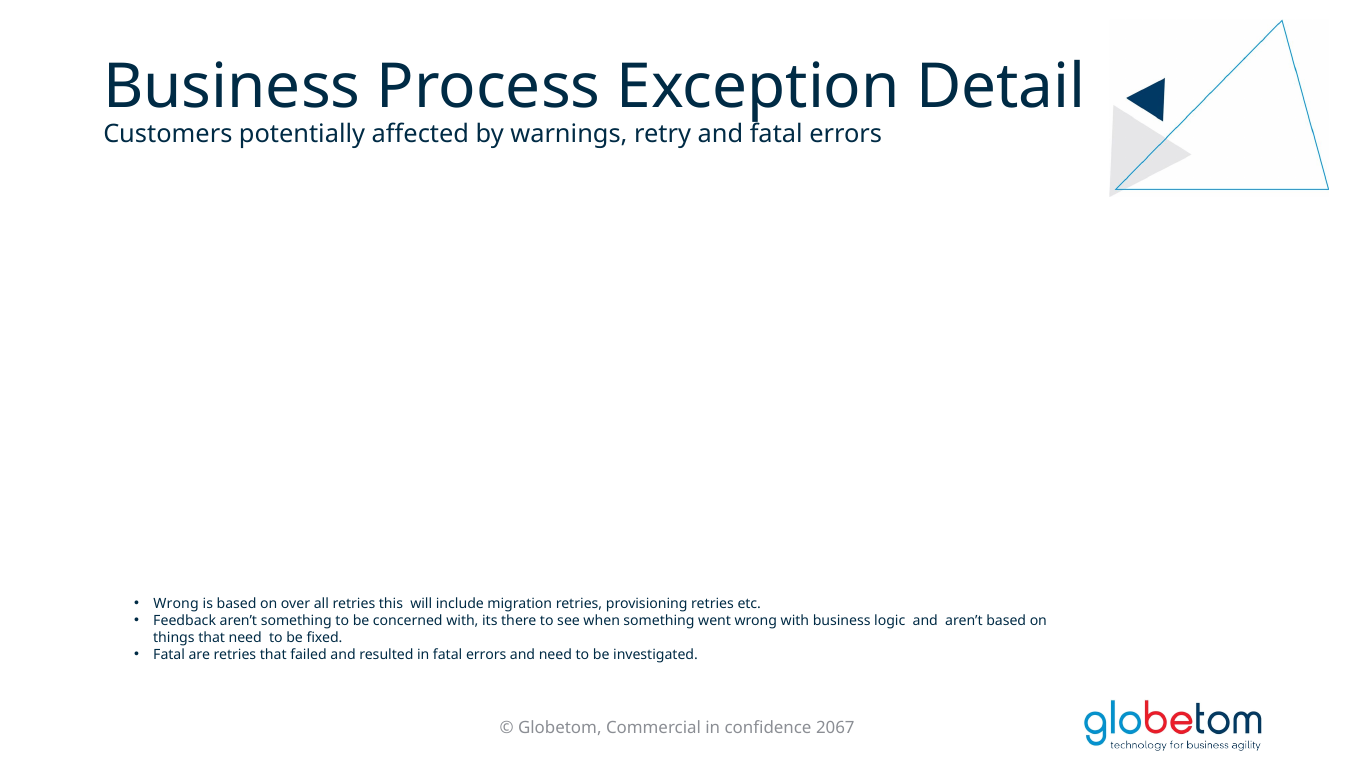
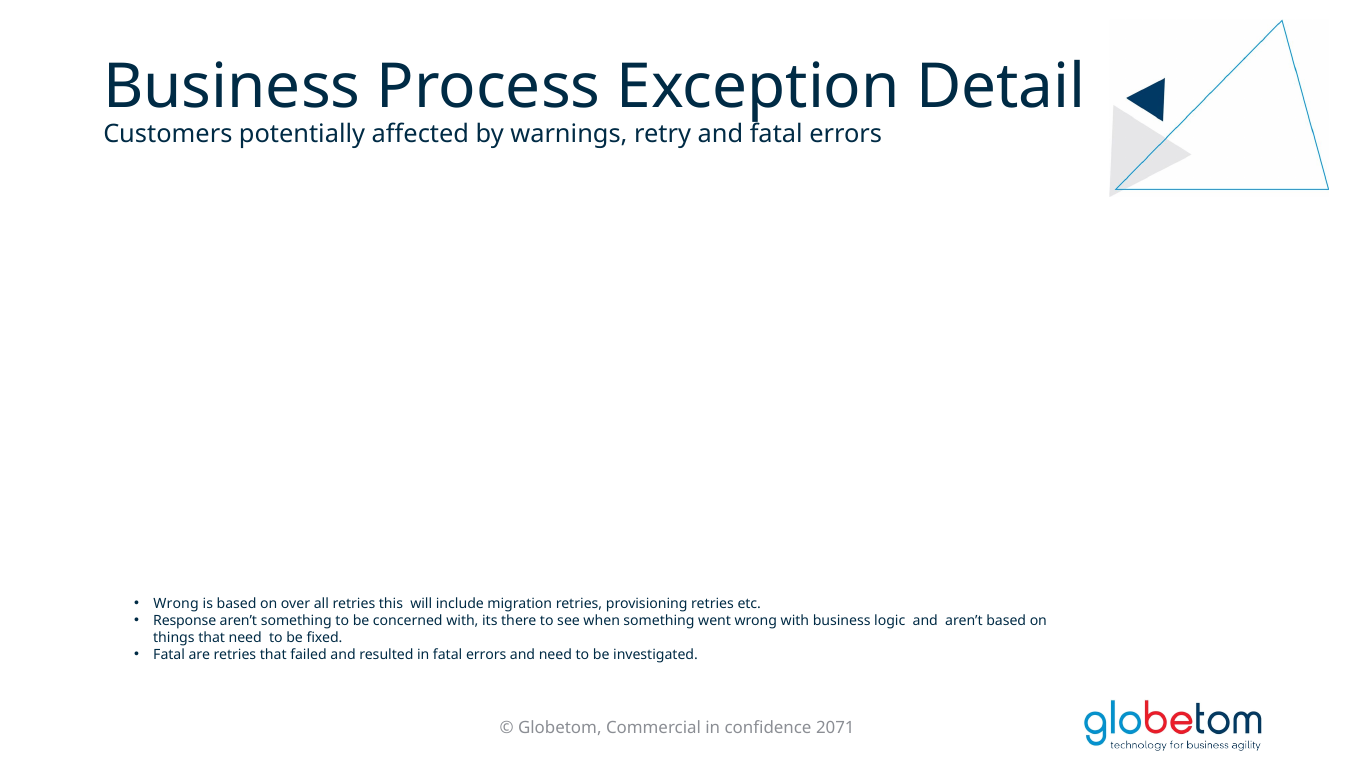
Feedback: Feedback -> Response
2067: 2067 -> 2071
